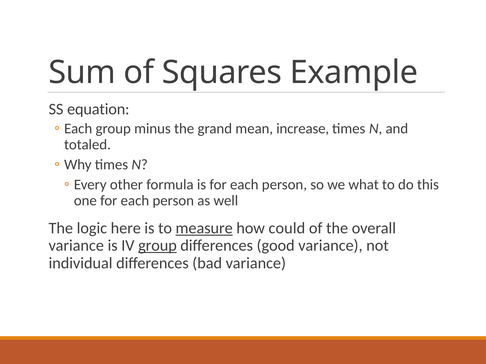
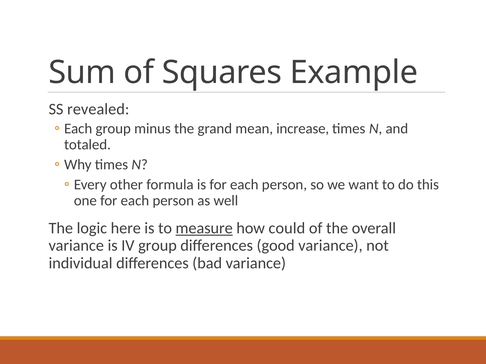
equation: equation -> revealed
what: what -> want
group at (157, 246) underline: present -> none
